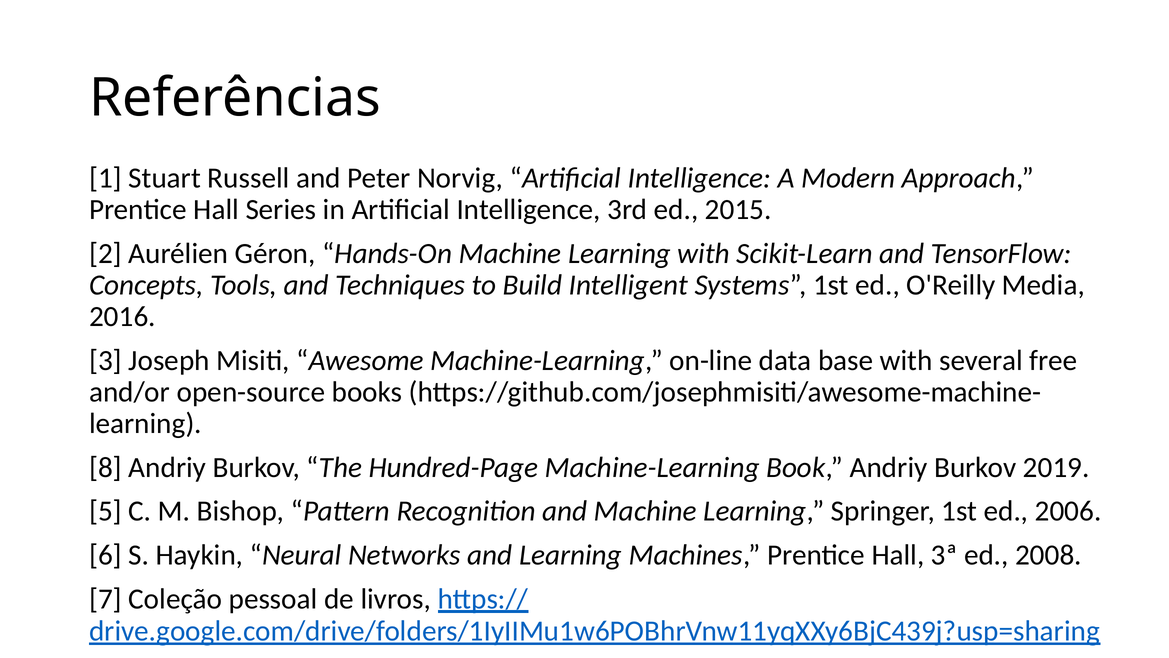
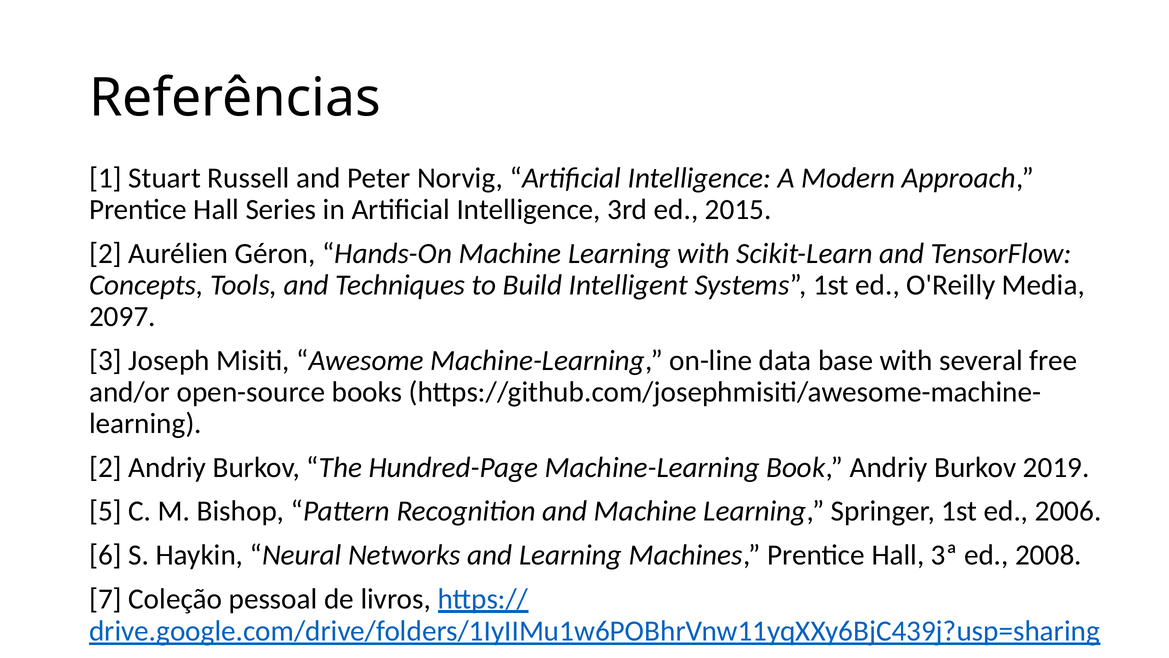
2016: 2016 -> 2097
8 at (105, 467): 8 -> 2
